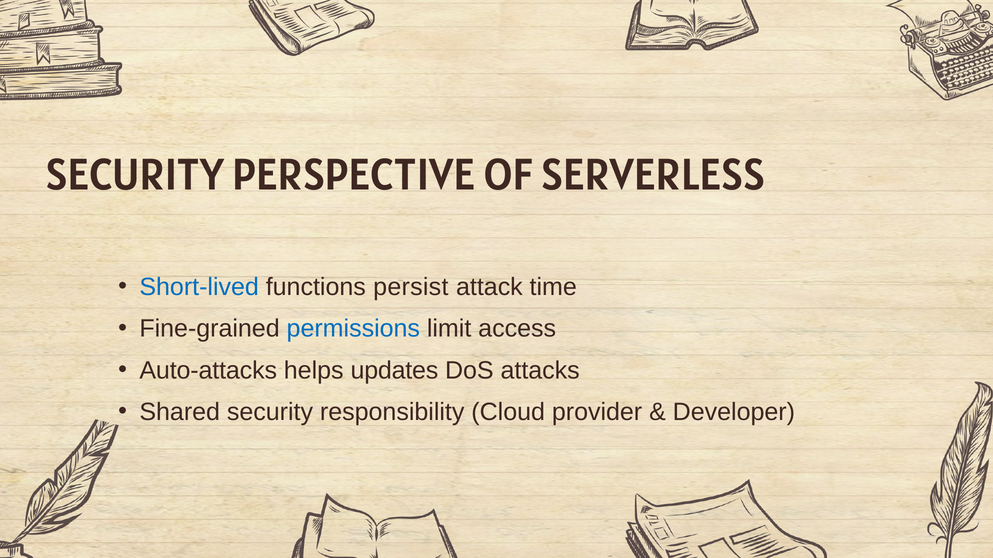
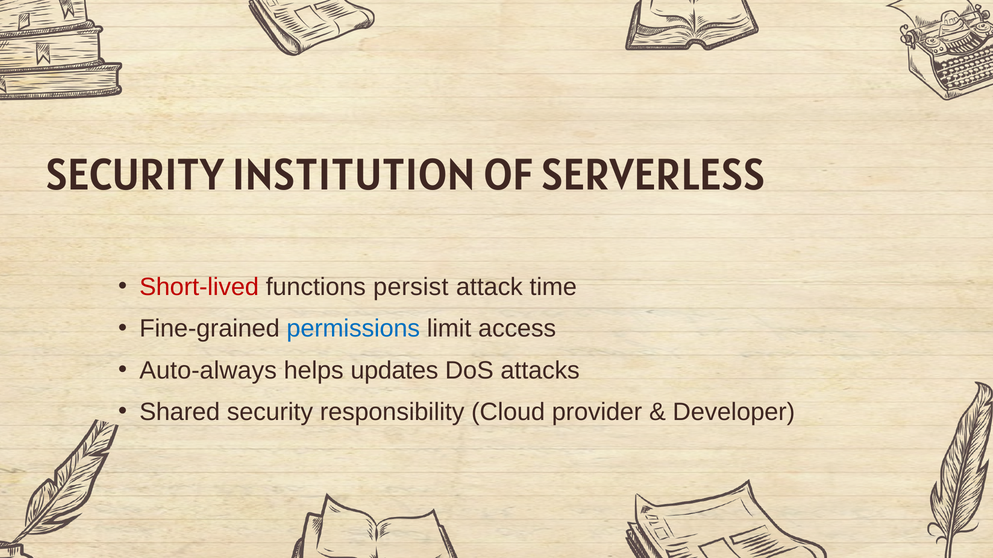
PERSPECTIVE: PERSPECTIVE -> INSTITUTION
Short-lived colour: blue -> red
Auto-attacks: Auto-attacks -> Auto-always
